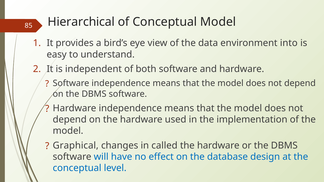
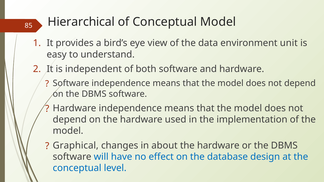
into: into -> unit
called: called -> about
